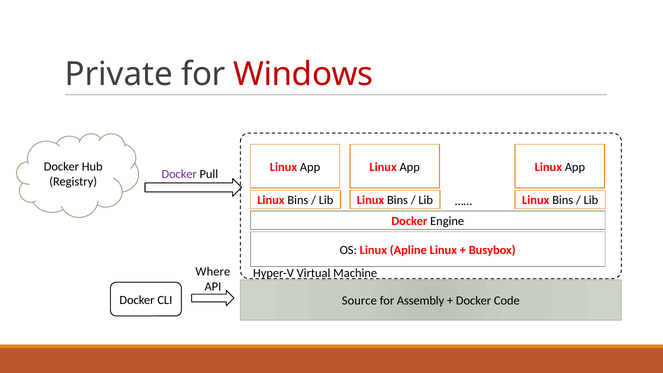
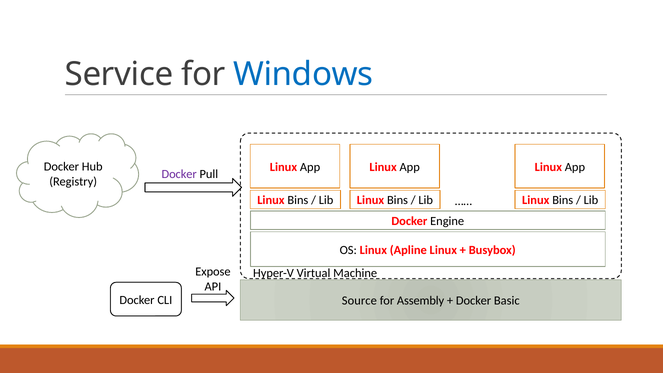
Private: Private -> Service
Windows colour: red -> blue
Where: Where -> Expose
Code: Code -> Basic
